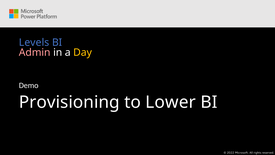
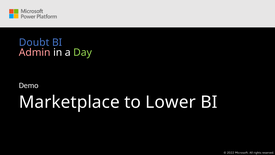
Levels: Levels -> Doubt
Day colour: yellow -> light green
Provisioning: Provisioning -> Marketplace
